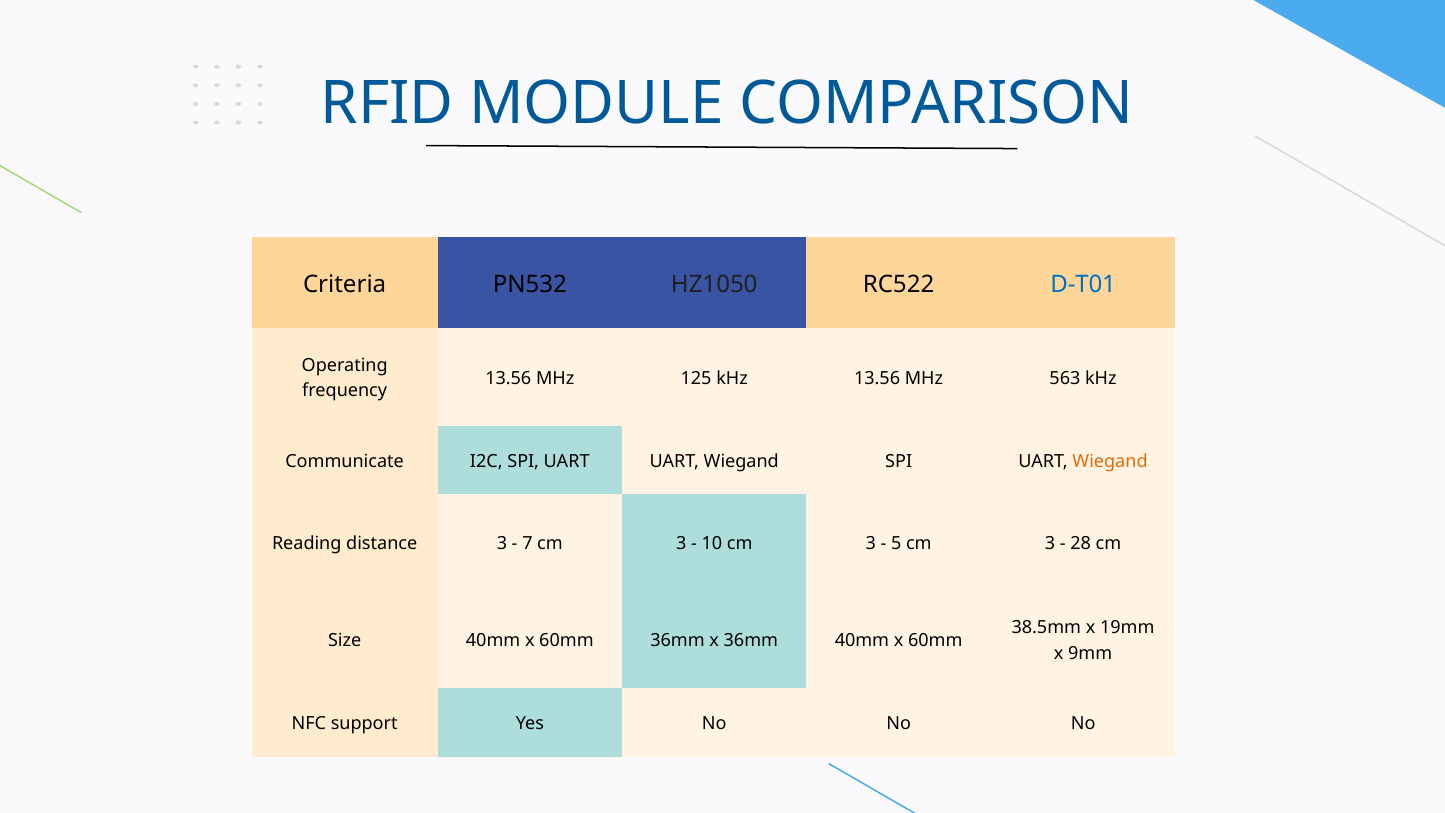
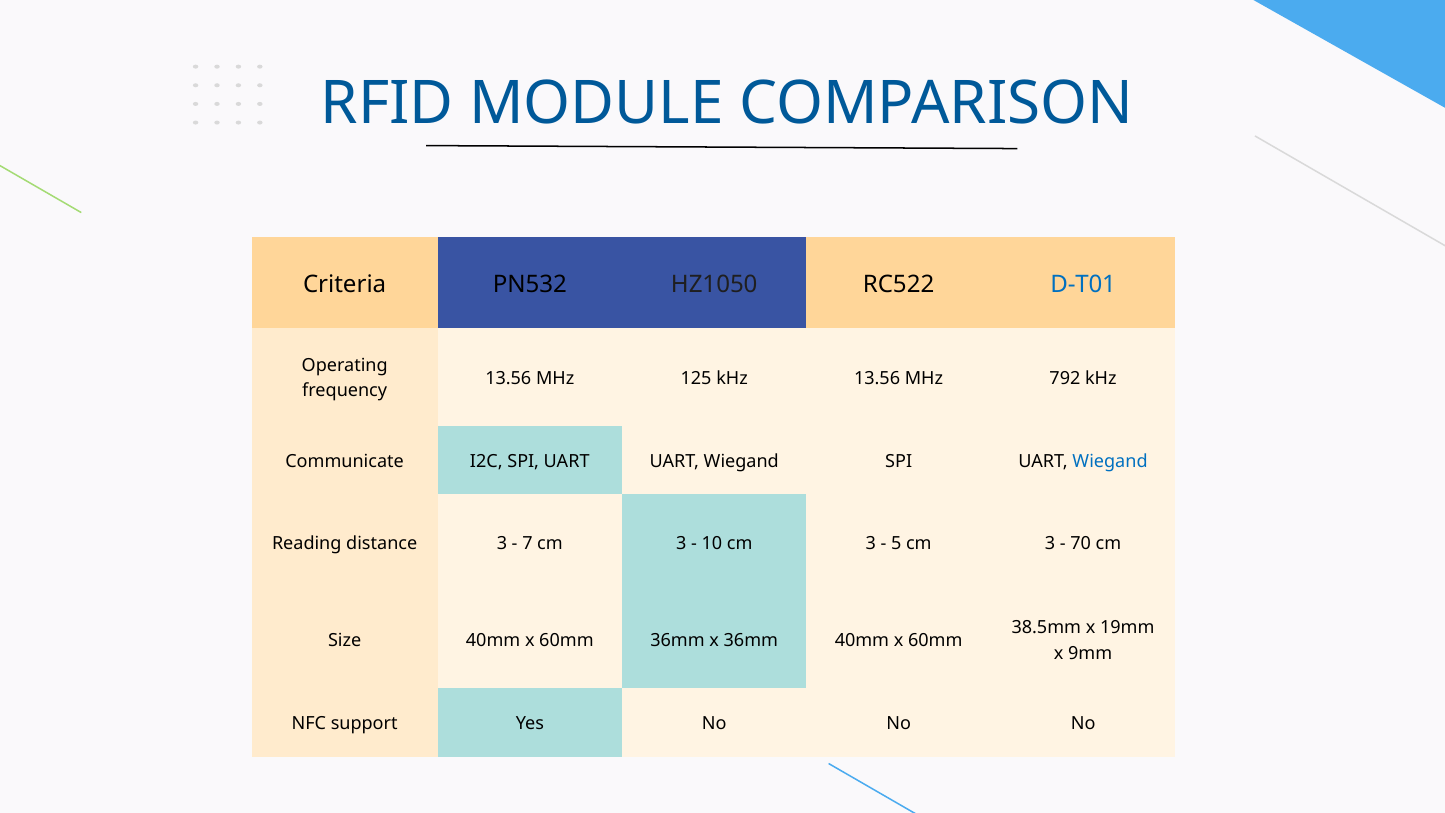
563: 563 -> 792
Wiegand at (1110, 461) colour: orange -> blue
28: 28 -> 70
